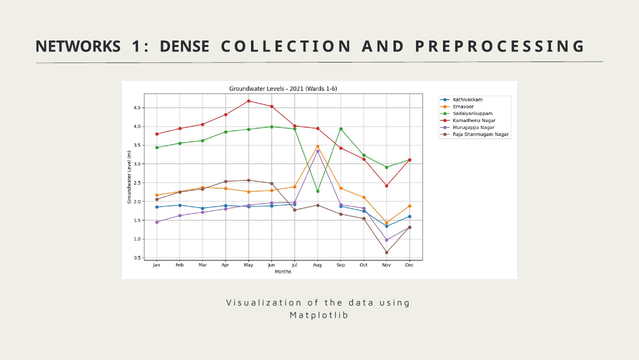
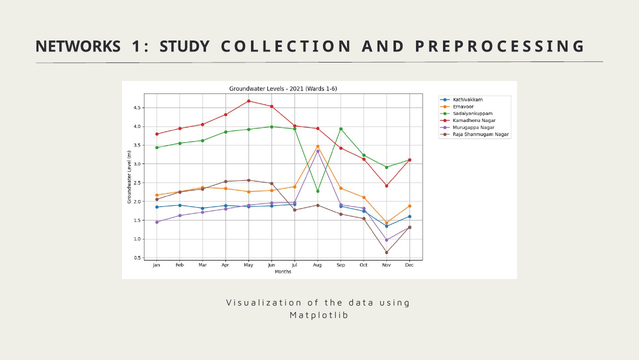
DENSE: DENSE -> STUDY
